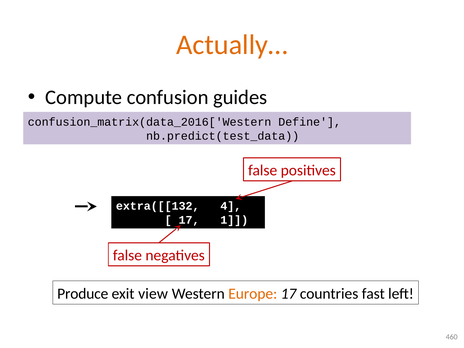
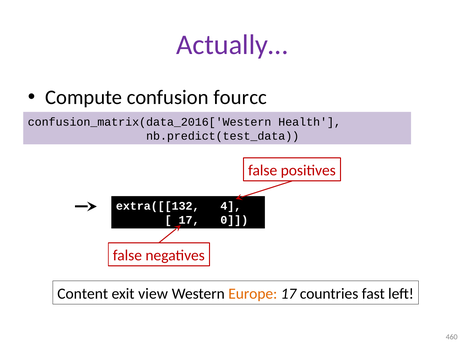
Actually… colour: orange -> purple
guides: guides -> fourcc
Define: Define -> Health
1: 1 -> 0
Produce: Produce -> Content
